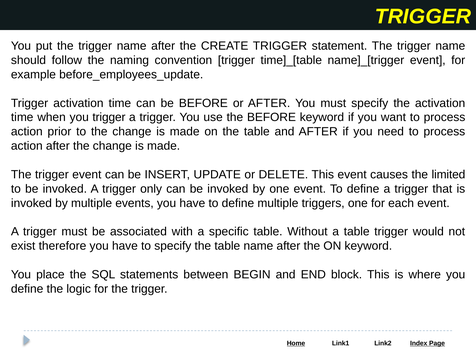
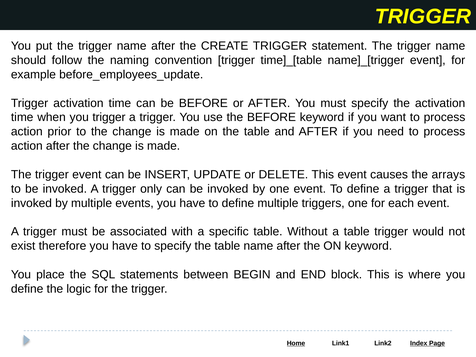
limited: limited -> arrays
